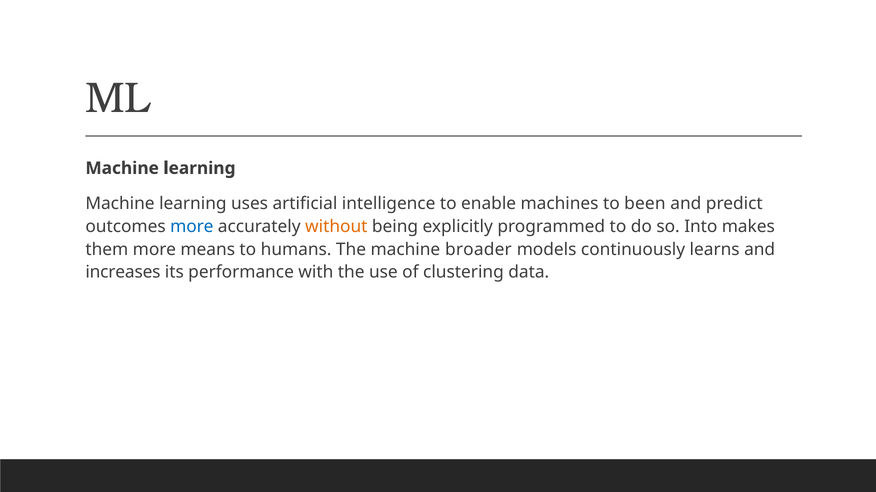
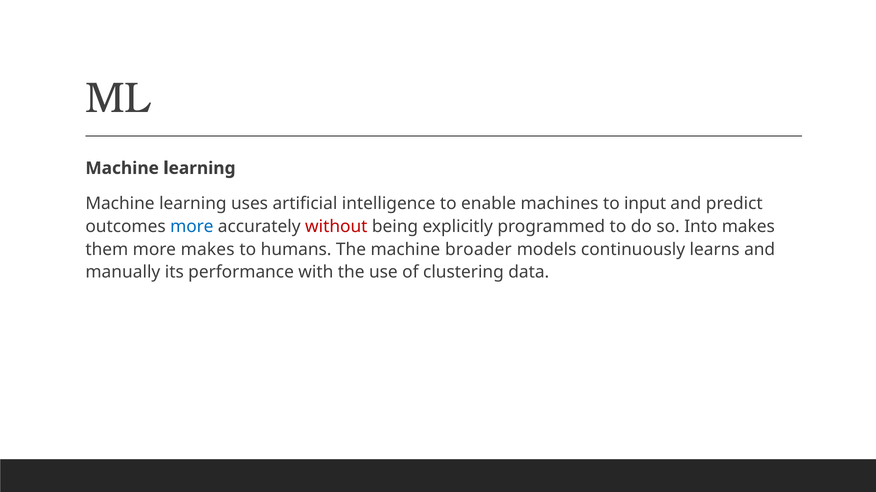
been: been -> input
without colour: orange -> red
more means: means -> makes
increases: increases -> manually
